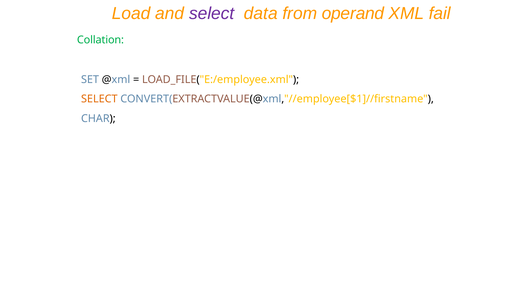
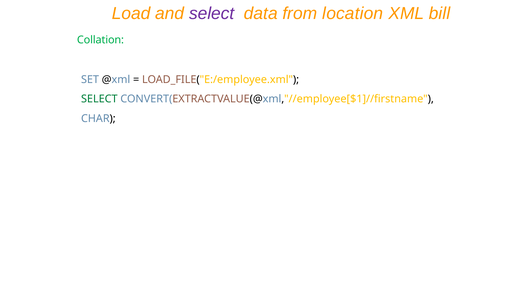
operand: operand -> location
fail: fail -> bill
SELECT at (99, 99) colour: orange -> green
